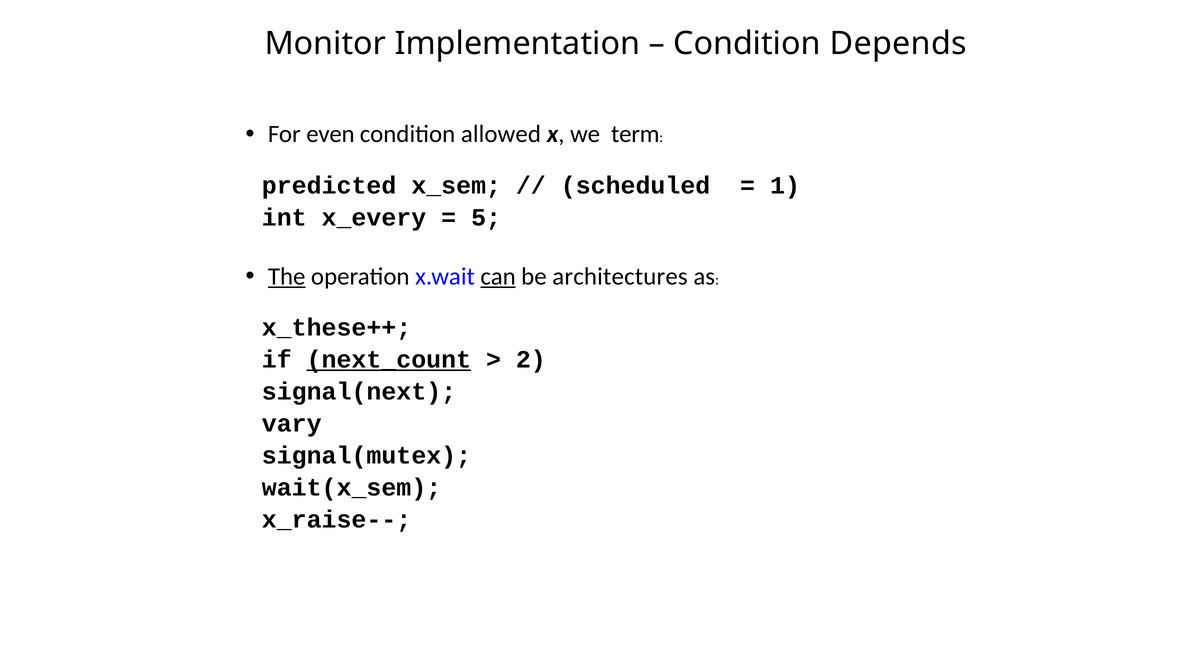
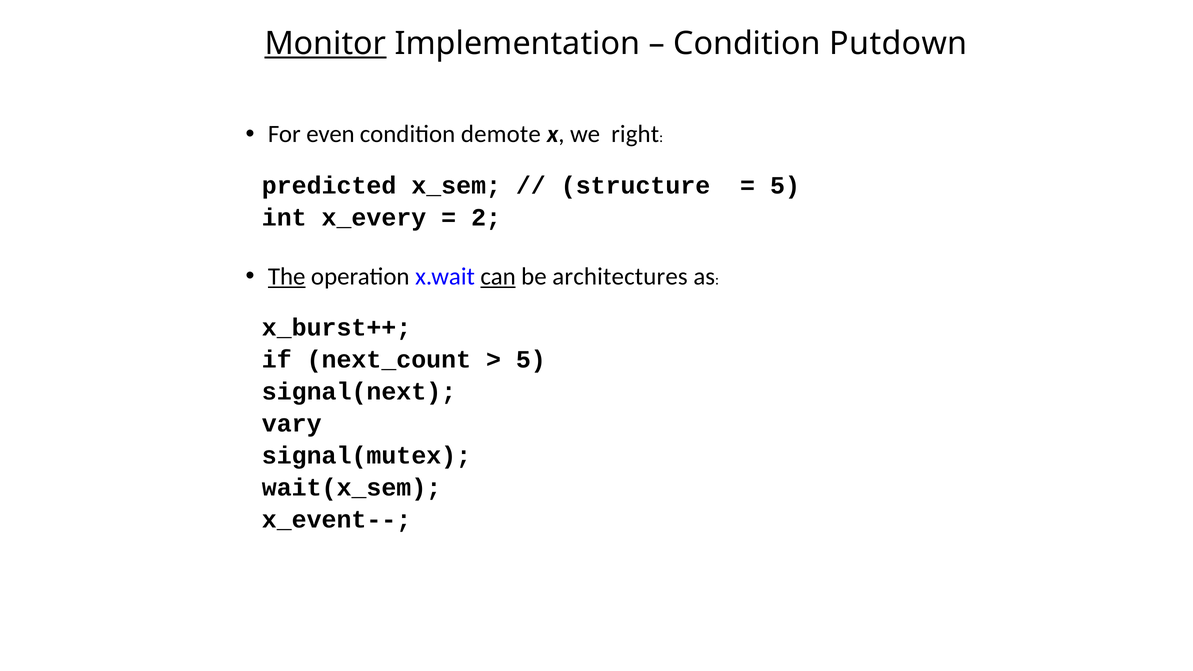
Monitor underline: none -> present
Depends: Depends -> Putdown
allowed: allowed -> demote
term: term -> right
scheduled: scheduled -> structure
1 at (785, 185): 1 -> 5
5: 5 -> 2
x_these++: x_these++ -> x_burst++
next_count underline: present -> none
2 at (531, 360): 2 -> 5
x_raise--: x_raise-- -> x_event--
